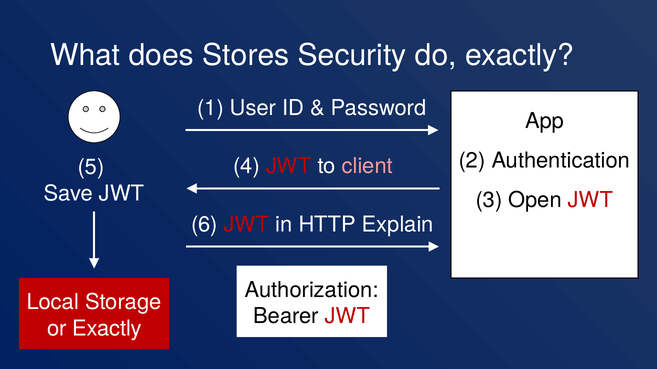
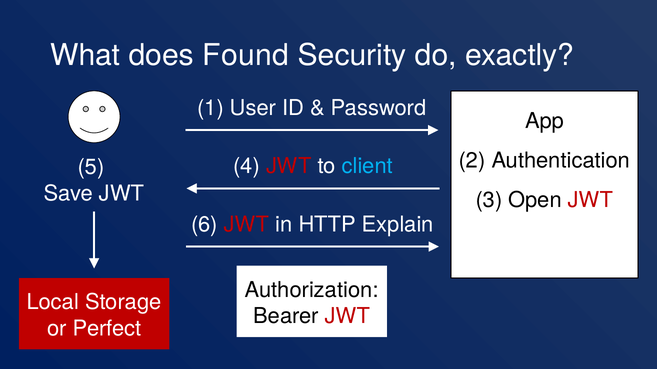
Stores: Stores -> Found
client colour: pink -> light blue
or Exactly: Exactly -> Perfect
